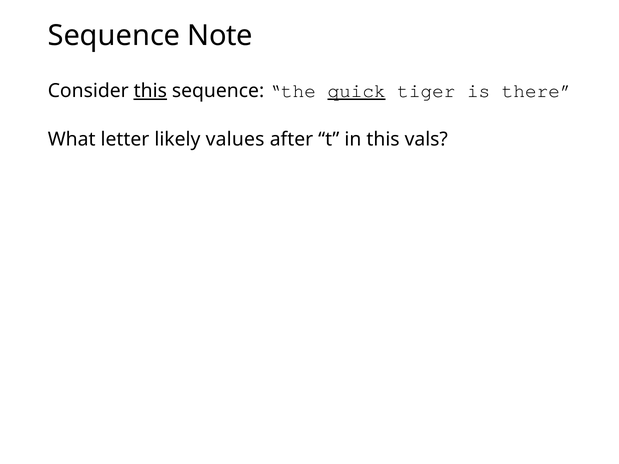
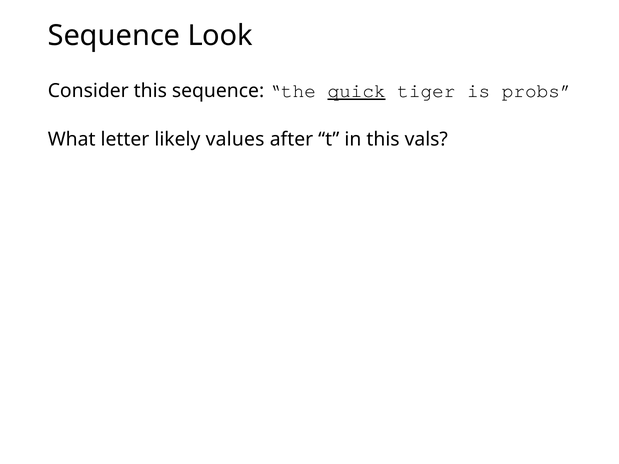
Note: Note -> Look
this at (150, 91) underline: present -> none
there: there -> probs
